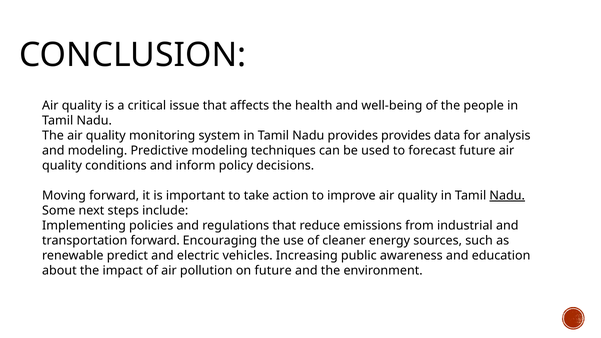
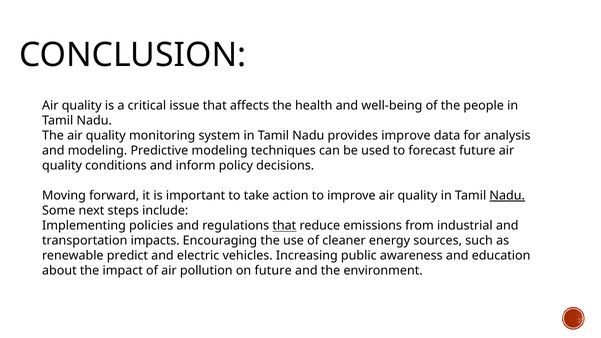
provides provides: provides -> improve
that at (284, 226) underline: none -> present
transportation forward: forward -> impacts
